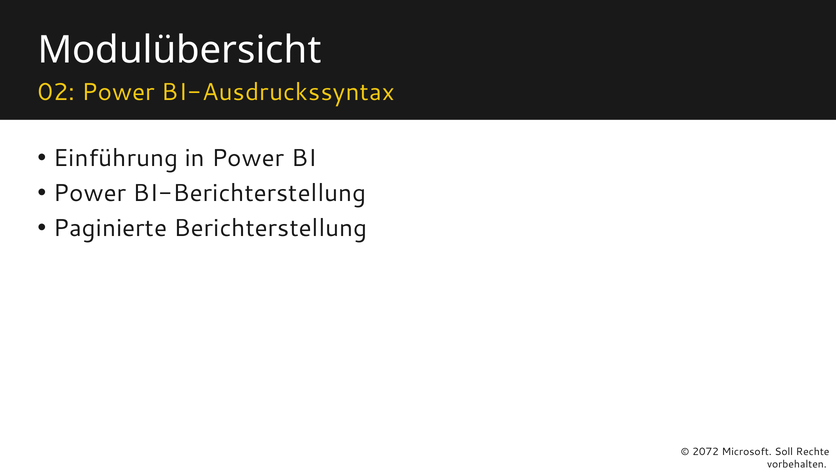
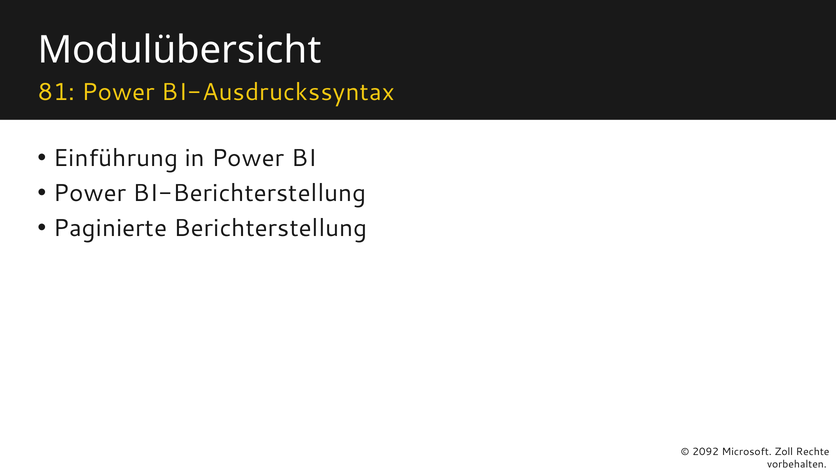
02: 02 -> 81
2072: 2072 -> 2092
Soll: Soll -> Zoll
